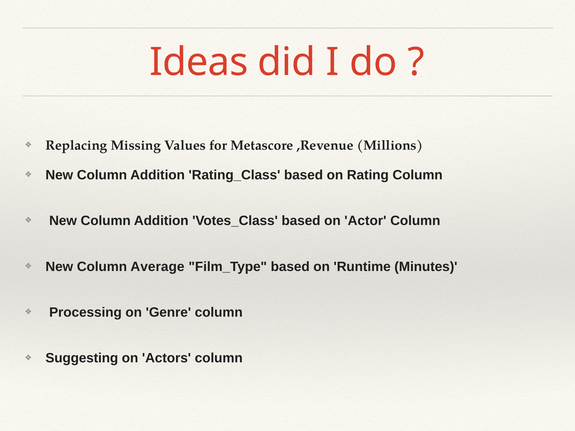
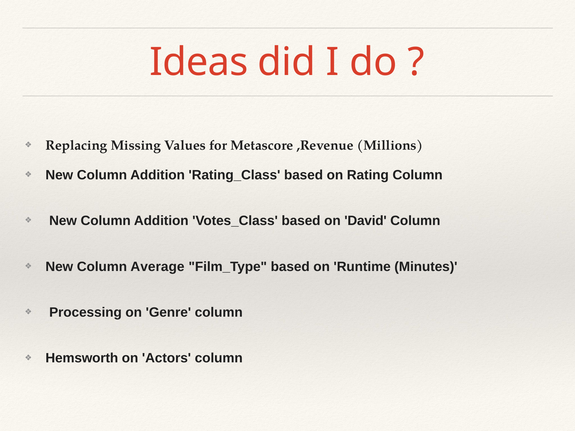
Actor: Actor -> David
Suggesting: Suggesting -> Hemsworth
